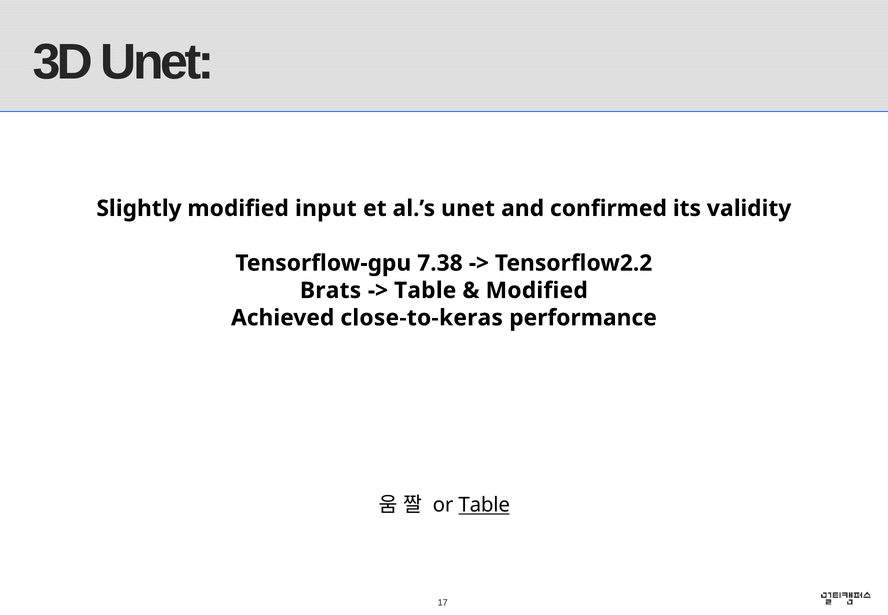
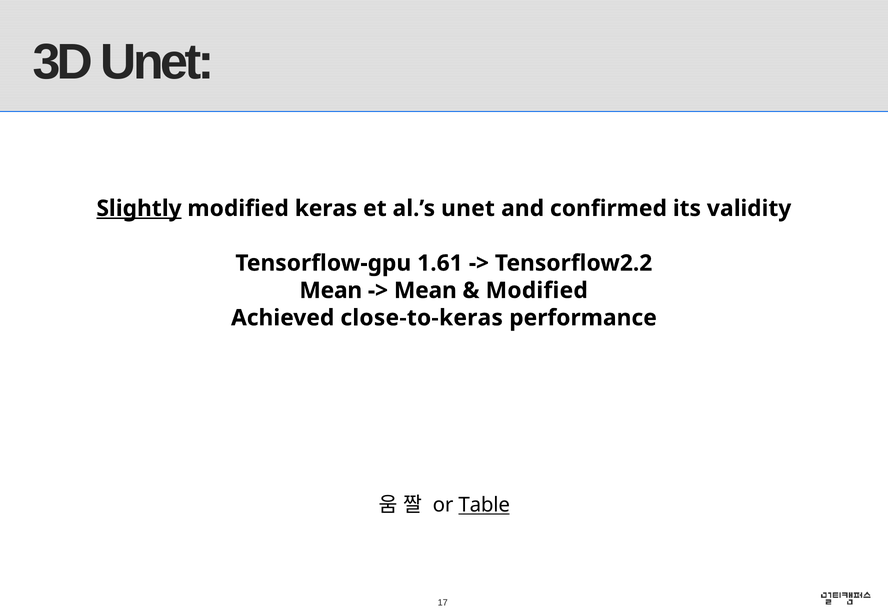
Slightly underline: none -> present
input: input -> keras
7.38: 7.38 -> 1.61
Brats at (331, 290): Brats -> Mean
Table at (425, 290): Table -> Mean
